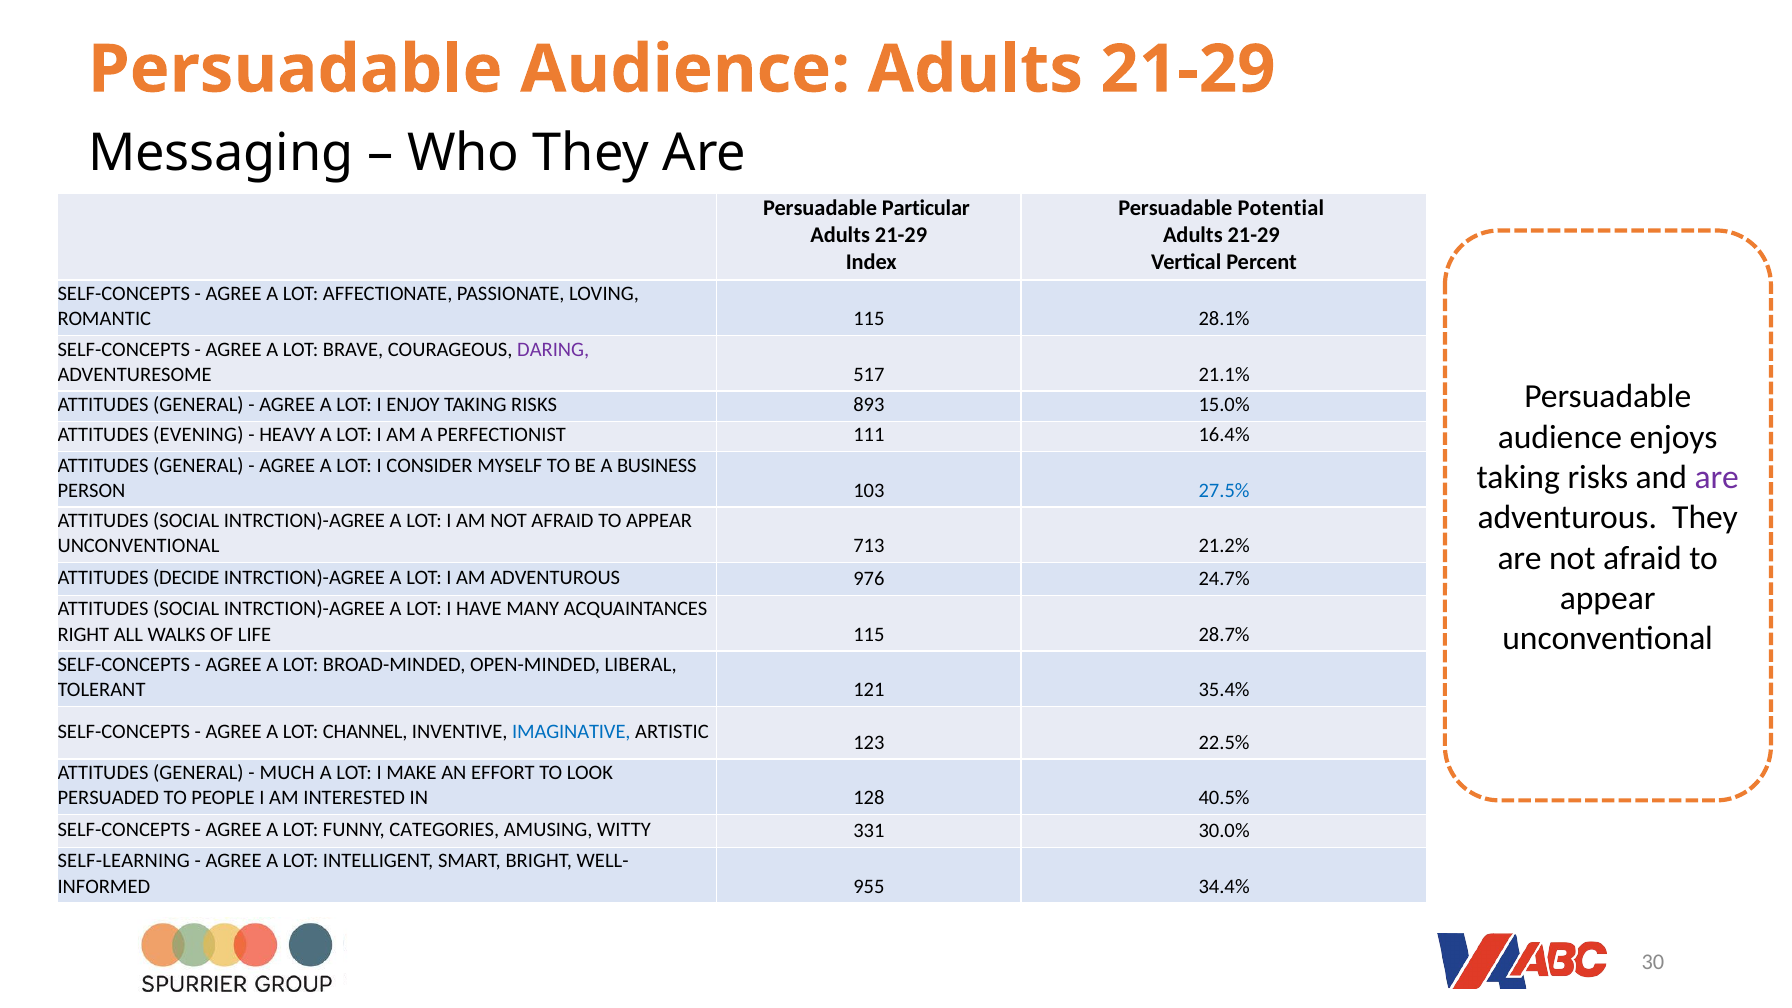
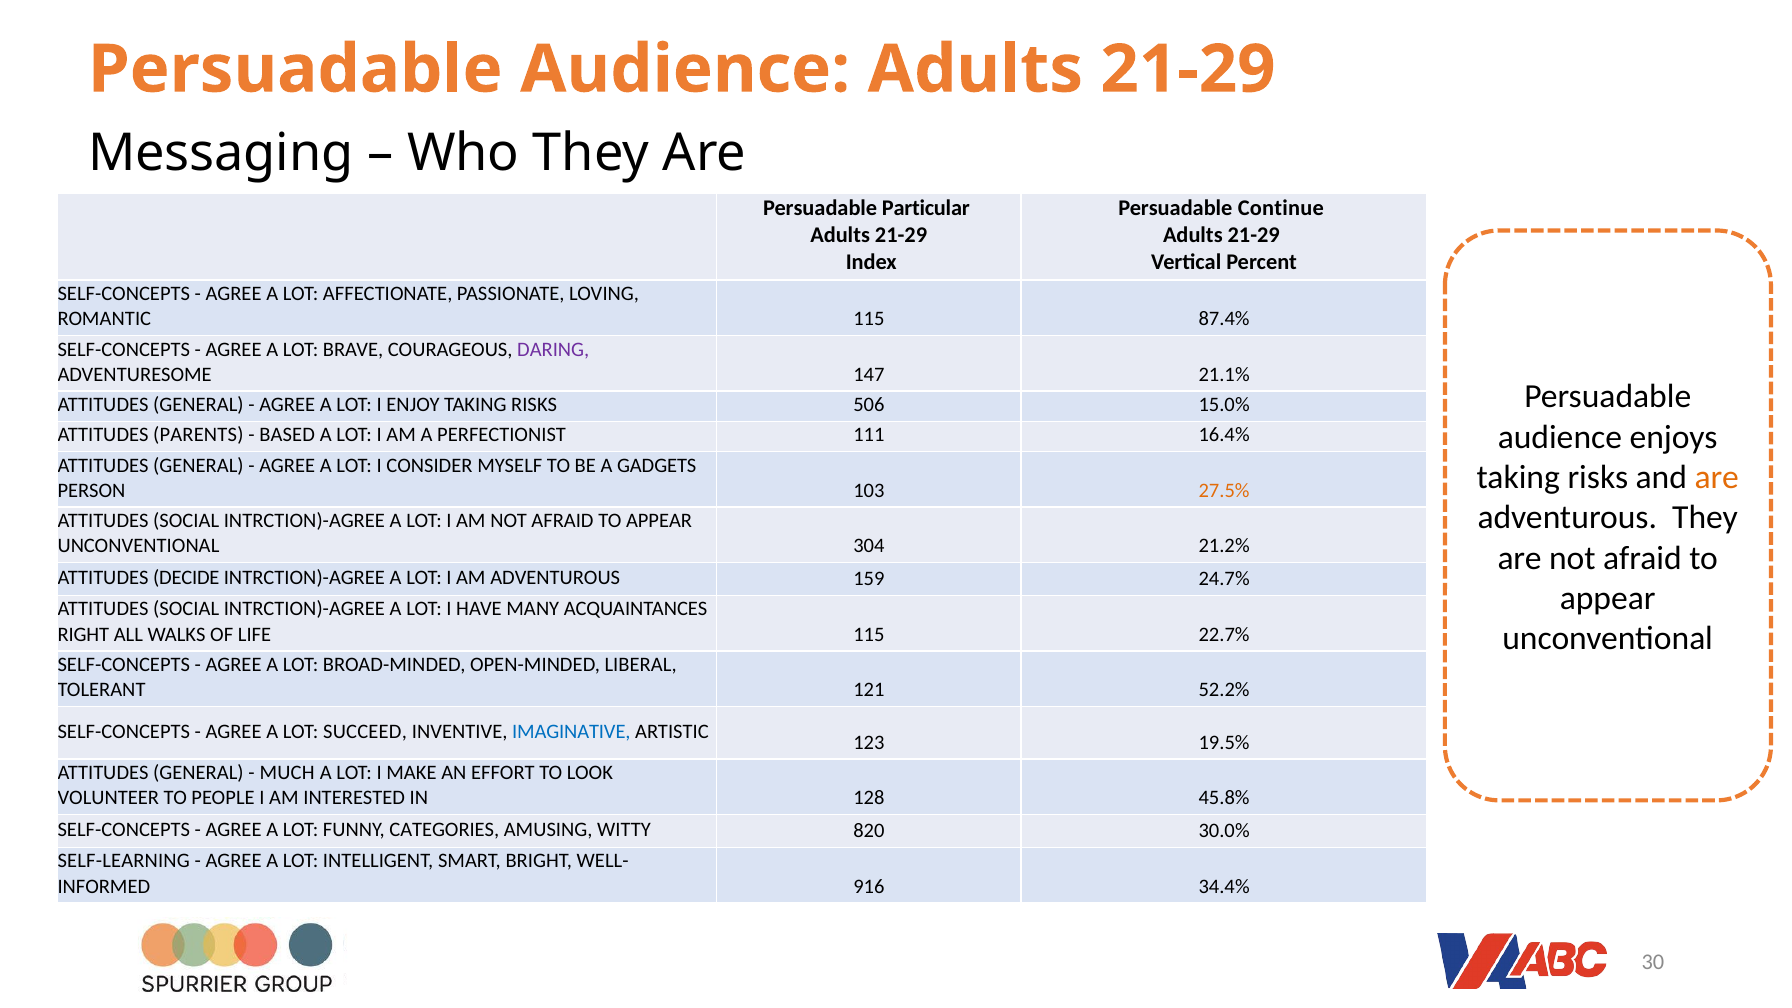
Potential: Potential -> Continue
28.1%: 28.1% -> 87.4%
517: 517 -> 147
893: 893 -> 506
EVENING: EVENING -> PARENTS
HEAVY: HEAVY -> BASED
BUSINESS: BUSINESS -> GADGETS
are at (1717, 477) colour: purple -> orange
27.5% colour: blue -> orange
713: 713 -> 304
976: 976 -> 159
28.7%: 28.7% -> 22.7%
35.4%: 35.4% -> 52.2%
CHANNEL: CHANNEL -> SUCCEED
22.5%: 22.5% -> 19.5%
PERSUADED: PERSUADED -> VOLUNTEER
40.5%: 40.5% -> 45.8%
331: 331 -> 820
955: 955 -> 916
